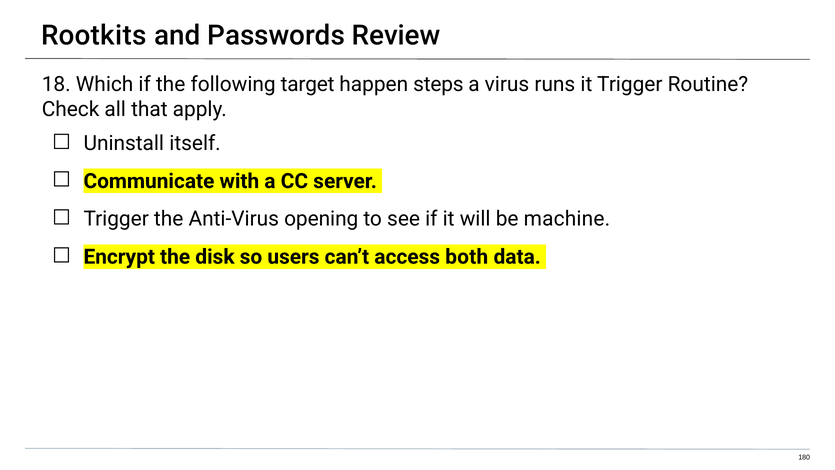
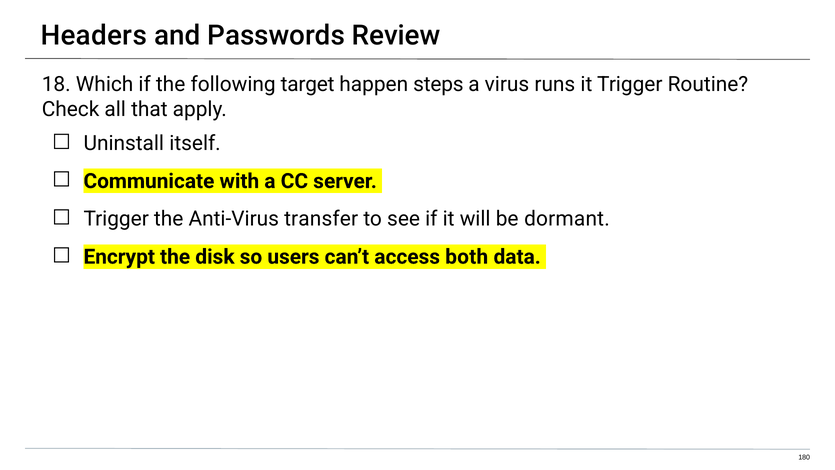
Rootkits: Rootkits -> Headers
opening: opening -> transfer
machine: machine -> dormant
